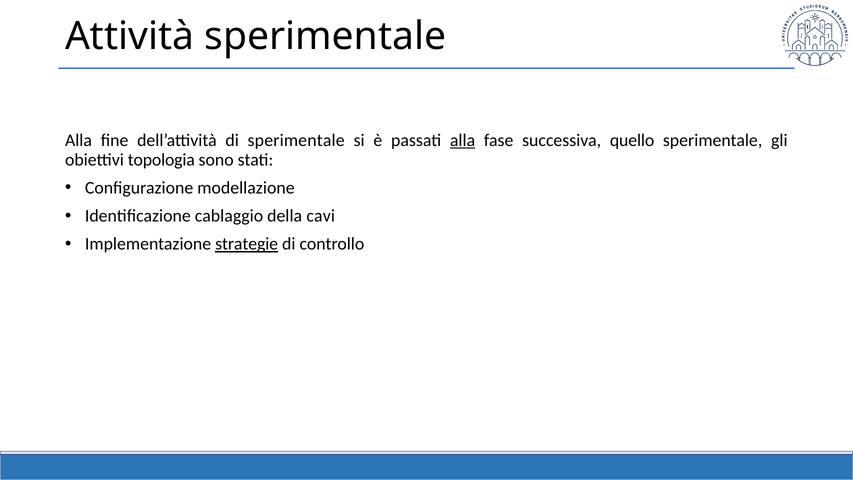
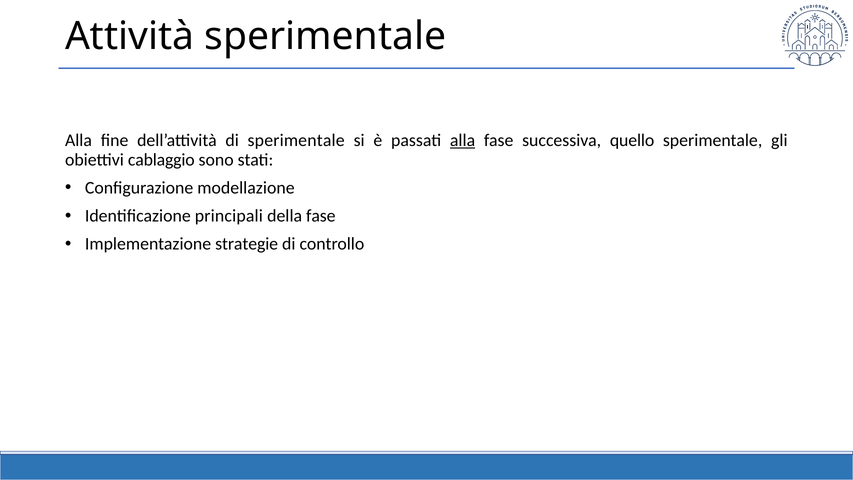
topologia: topologia -> cablaggio
cablaggio: cablaggio -> principali
della cavi: cavi -> fase
strategie underline: present -> none
